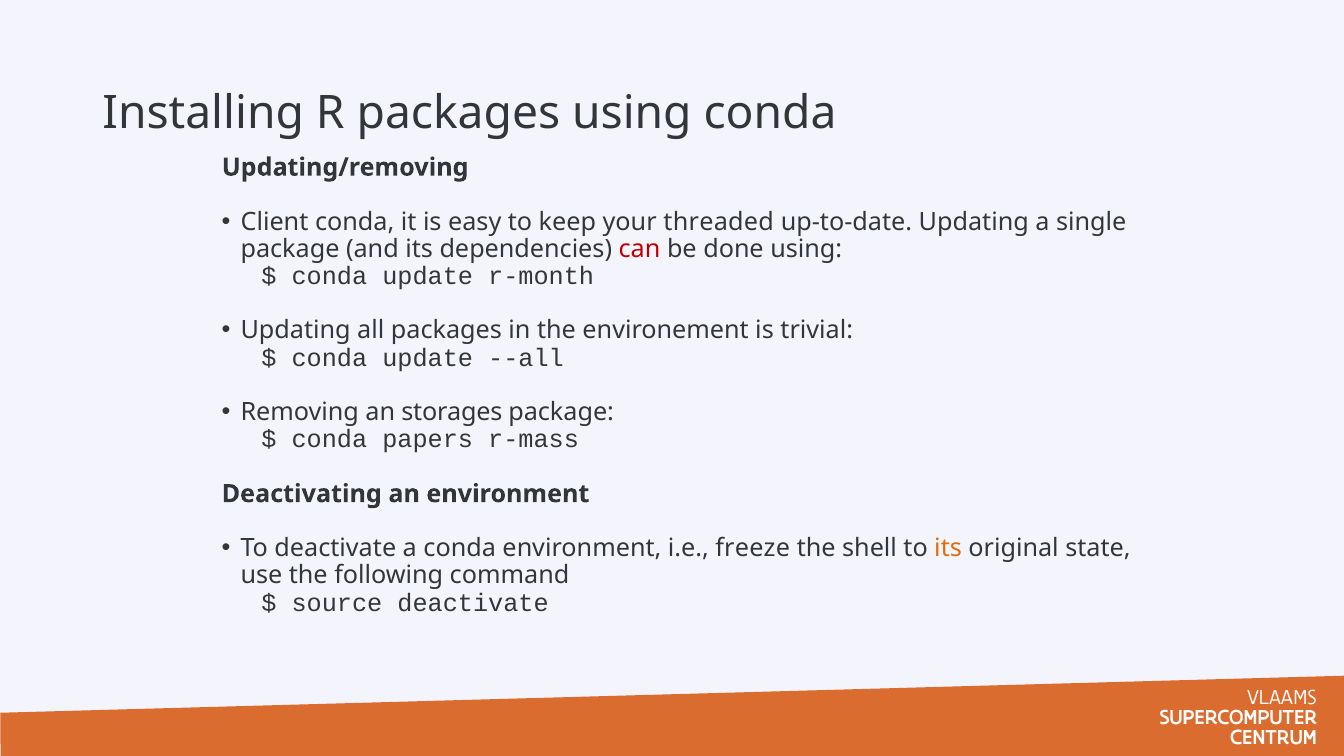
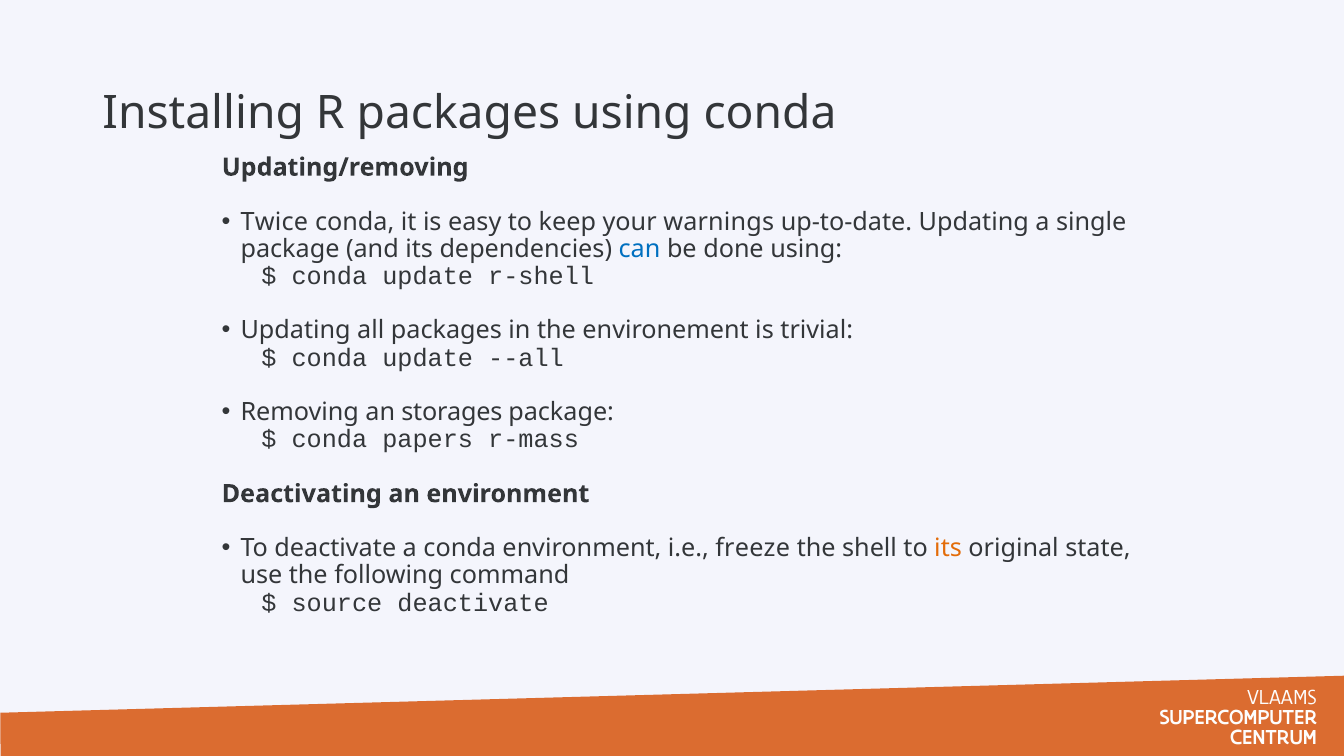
Client: Client -> Twice
threaded: threaded -> warnings
can colour: red -> blue
r-month: r-month -> r-shell
